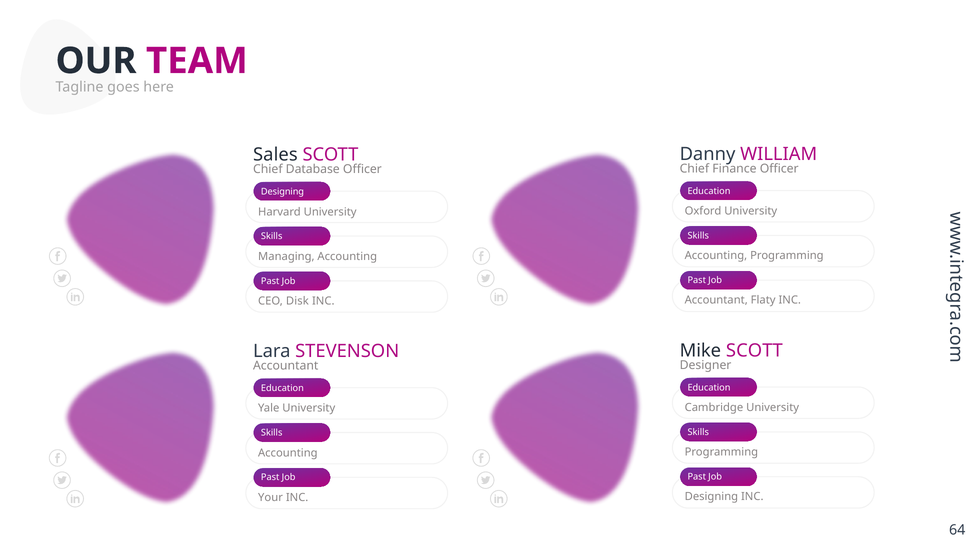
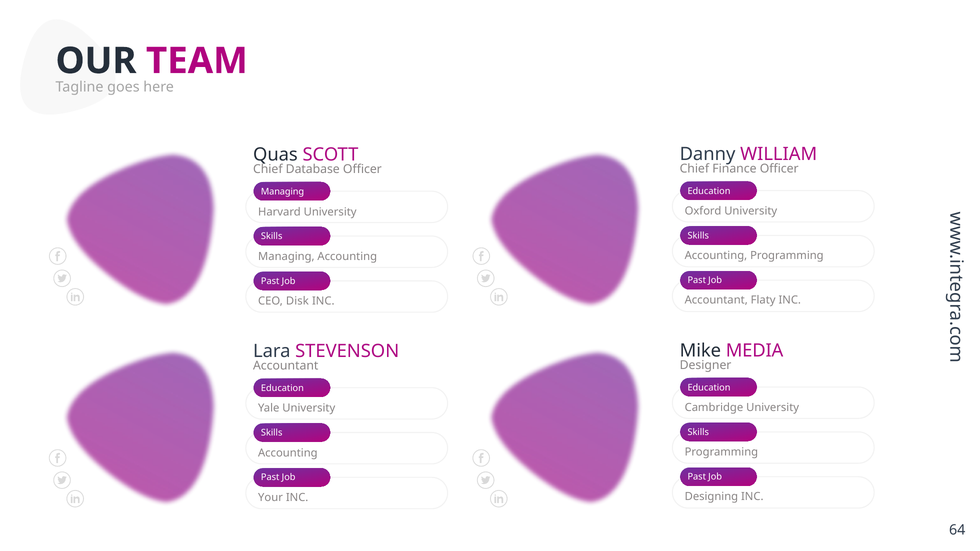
Sales: Sales -> Quas
Designing at (282, 192): Designing -> Managing
Mike SCOTT: SCOTT -> MEDIA
